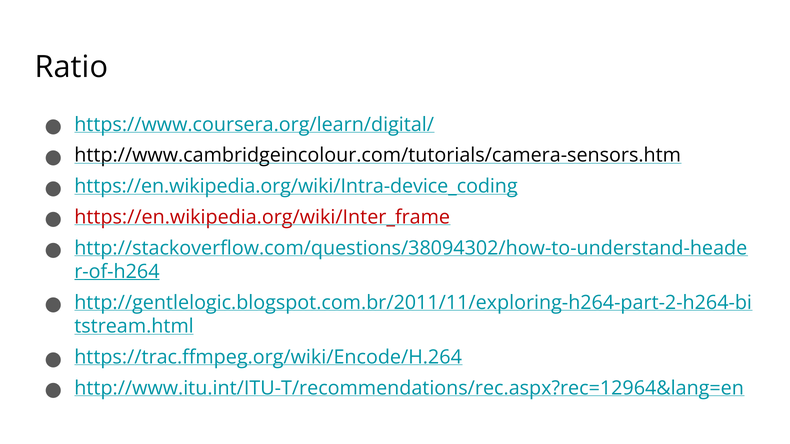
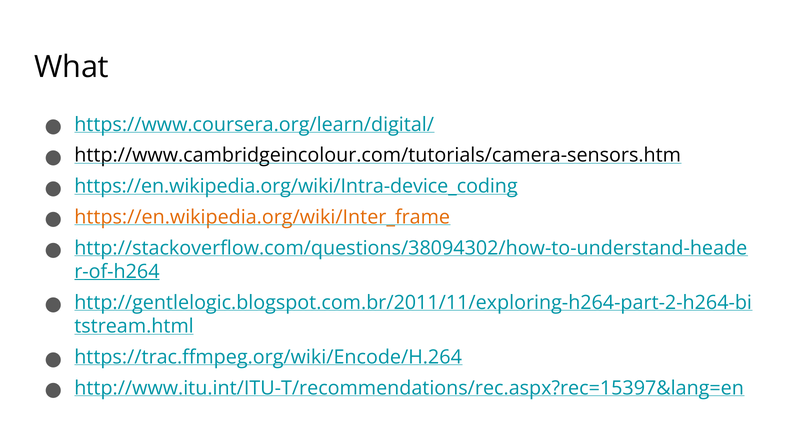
Ratio: Ratio -> What
https://en.wikipedia.org/wiki/Inter_frame colour: red -> orange
http://www.itu.int/ITU-T/recommendations/rec.aspx?rec=12964&lang=en: http://www.itu.int/ITU-T/recommendations/rec.aspx?rec=12964&lang=en -> http://www.itu.int/ITU-T/recommendations/rec.aspx?rec=15397&lang=en
